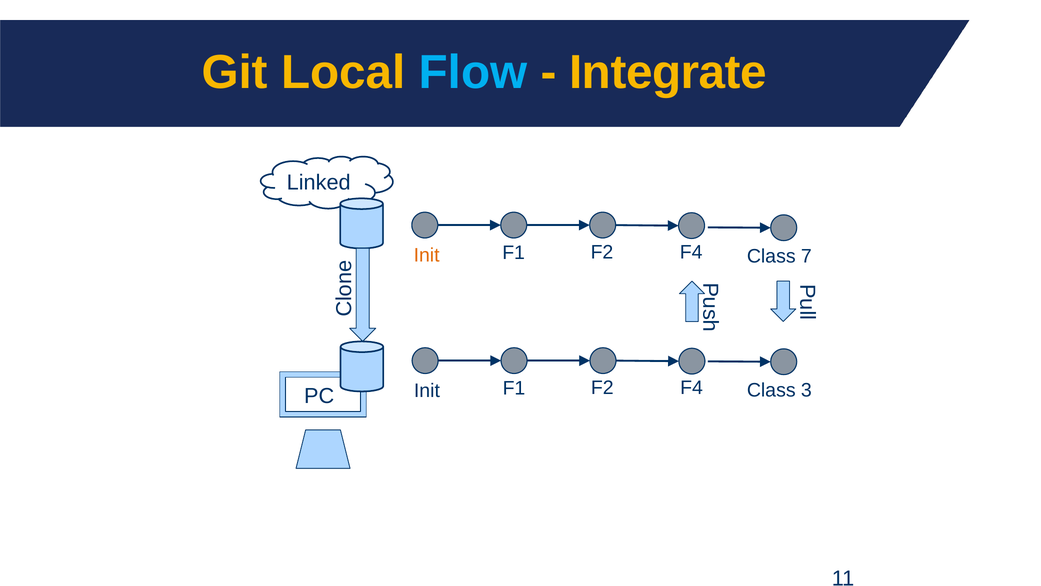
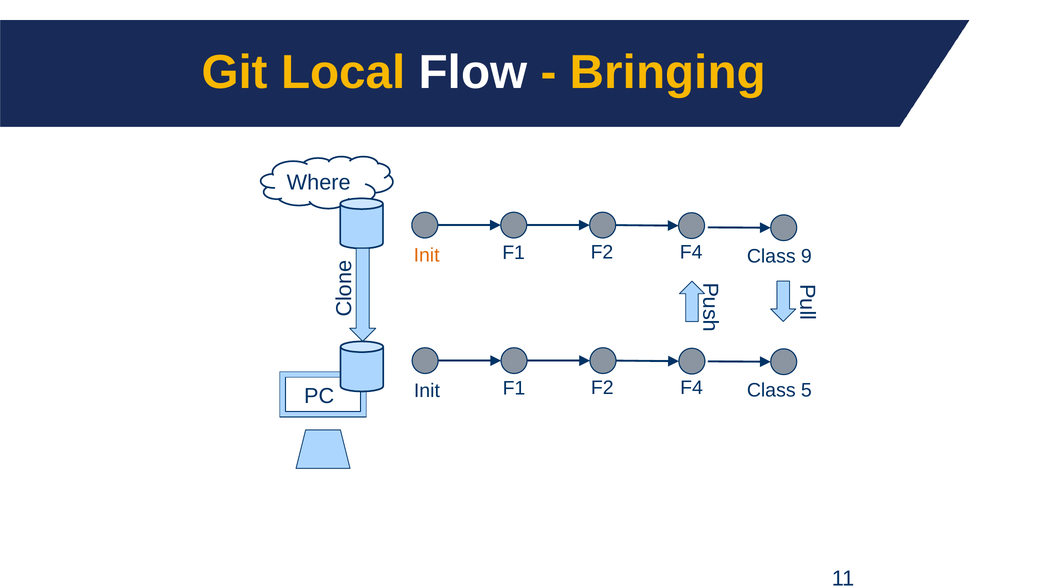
Flow colour: light blue -> white
Integrate: Integrate -> Bringing
Linked: Linked -> Where
7: 7 -> 9
3: 3 -> 5
